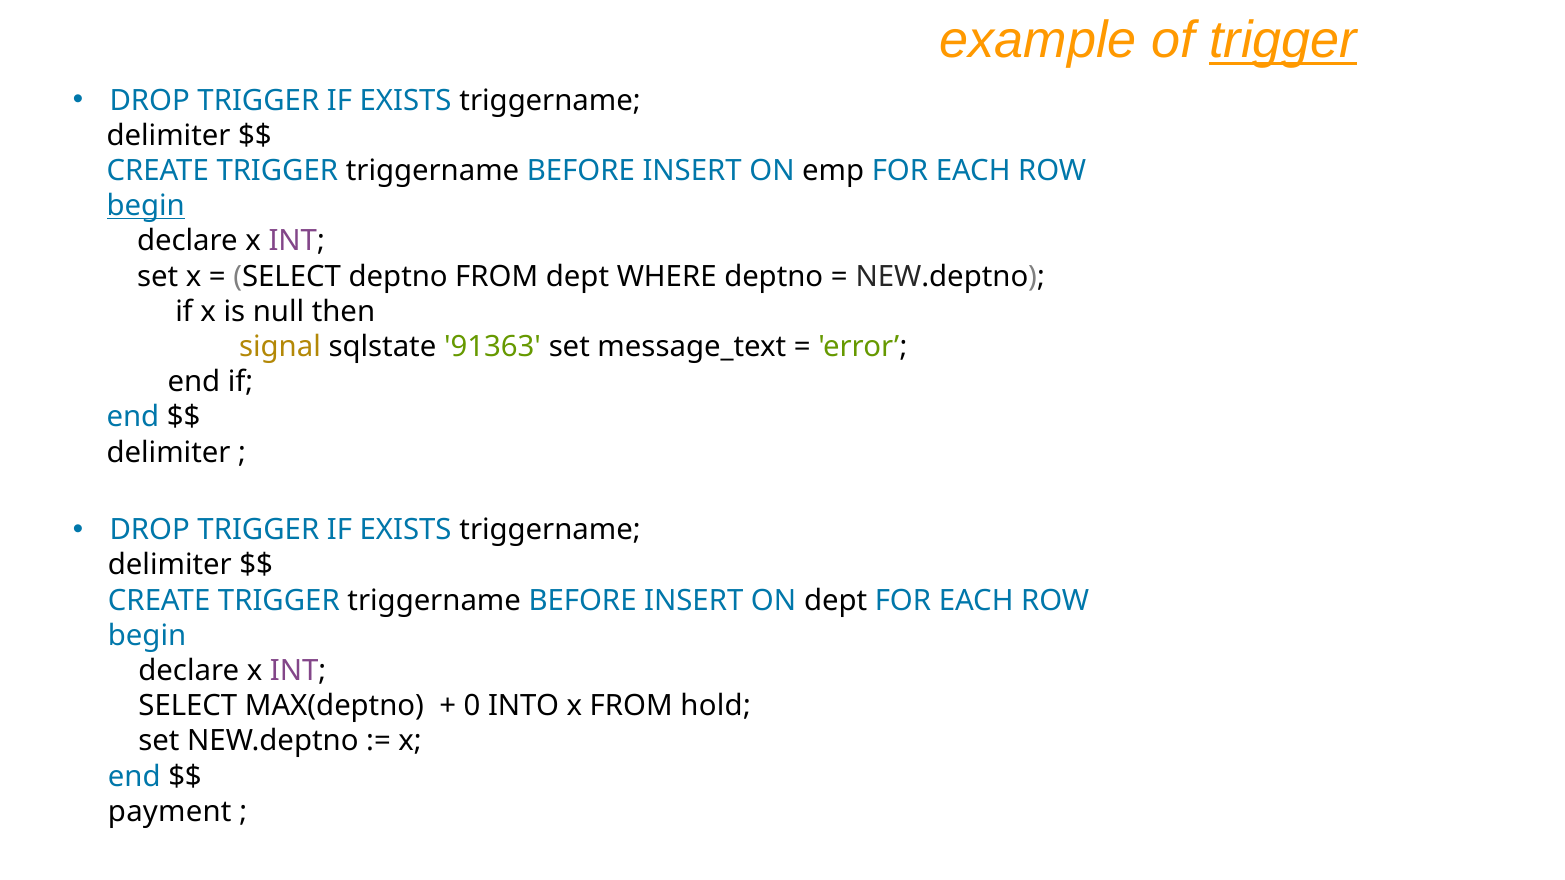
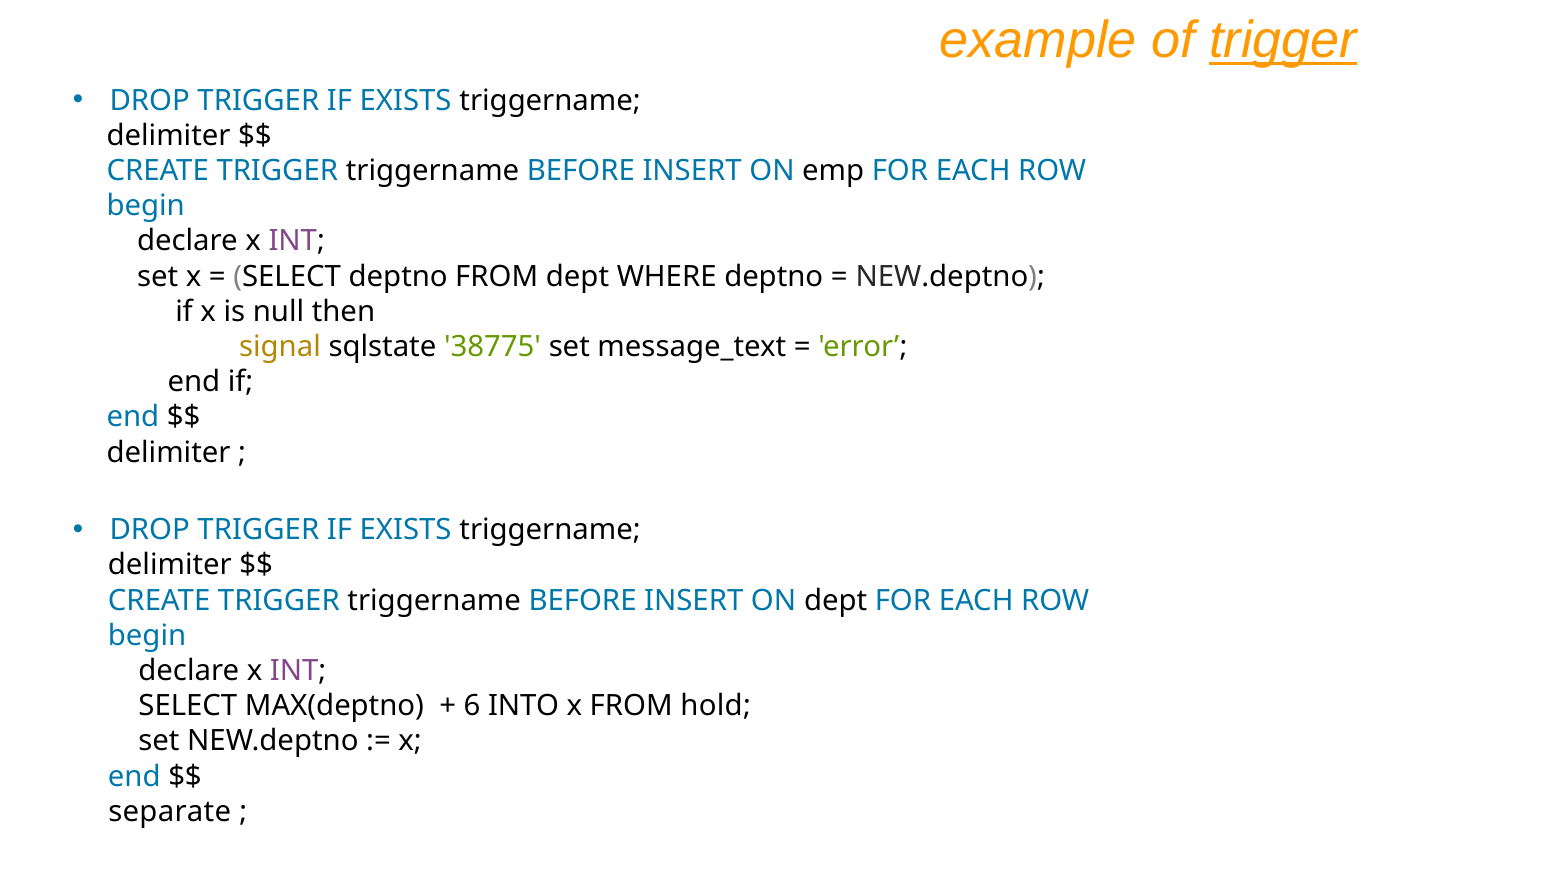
begin at (146, 206) underline: present -> none
91363: 91363 -> 38775
0: 0 -> 6
payment: payment -> separate
